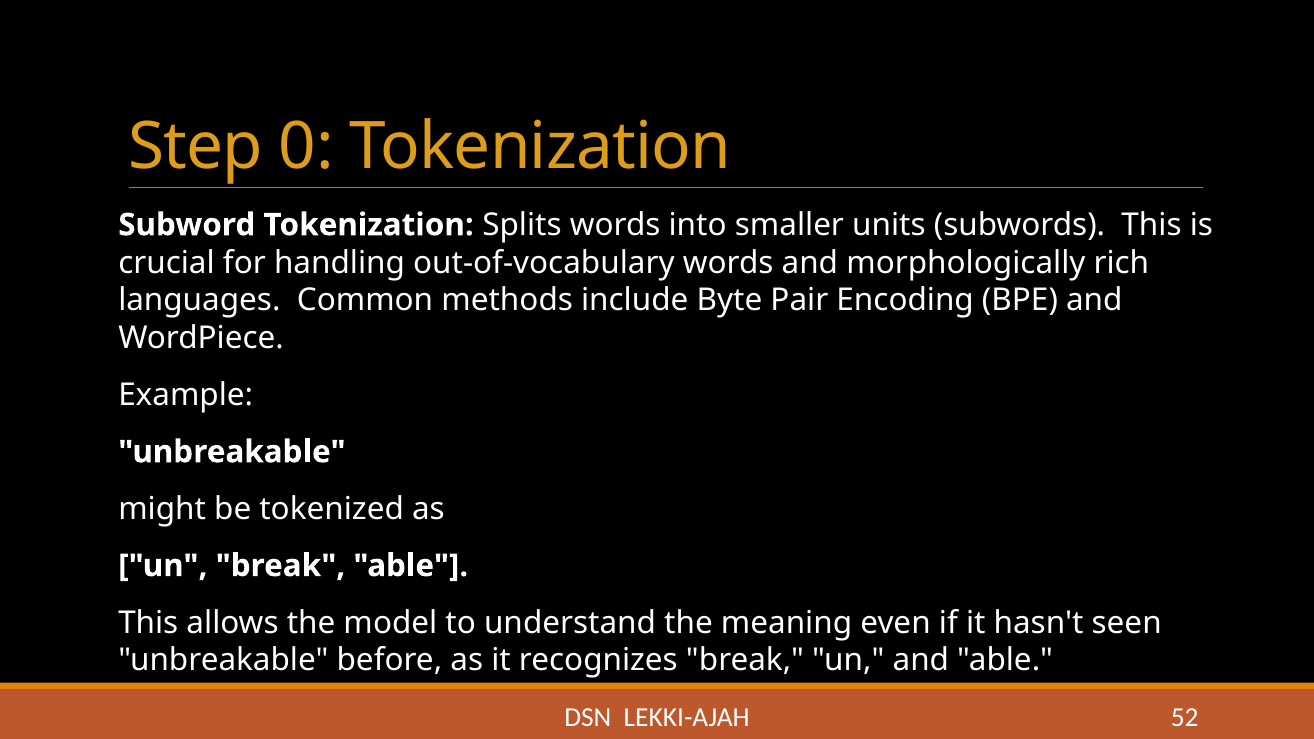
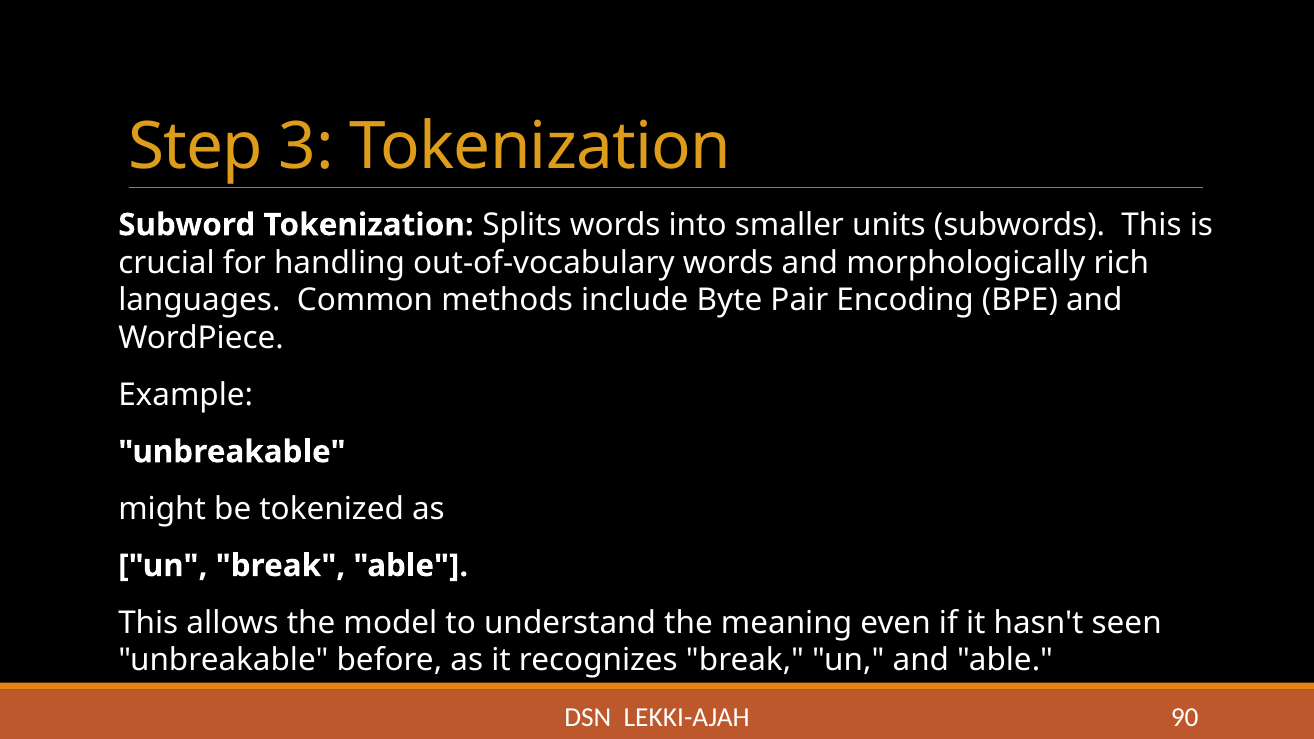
0: 0 -> 3
52: 52 -> 90
